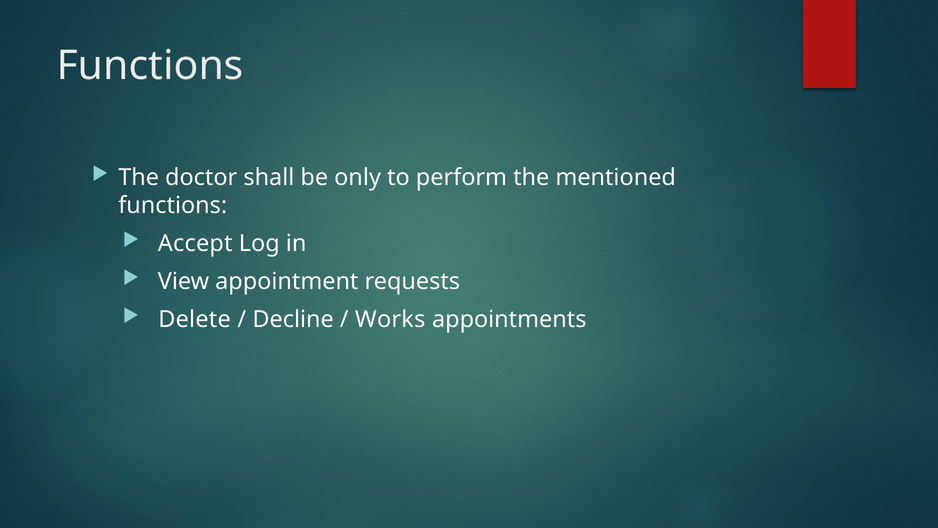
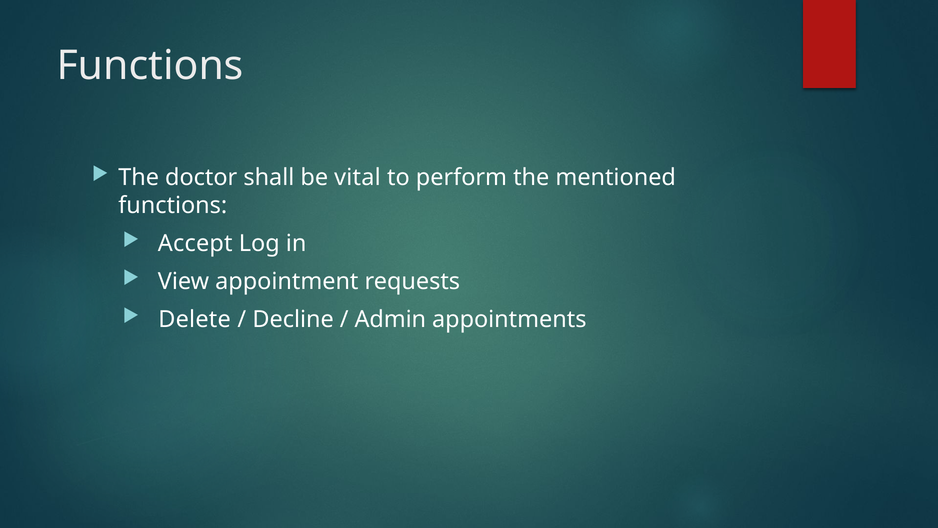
only: only -> vital
Works: Works -> Admin
